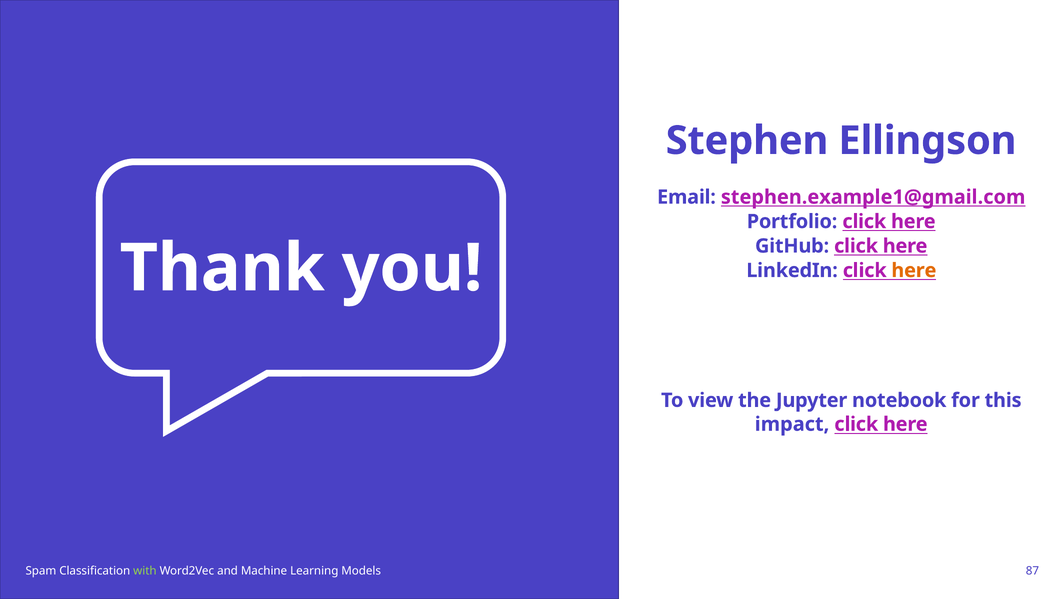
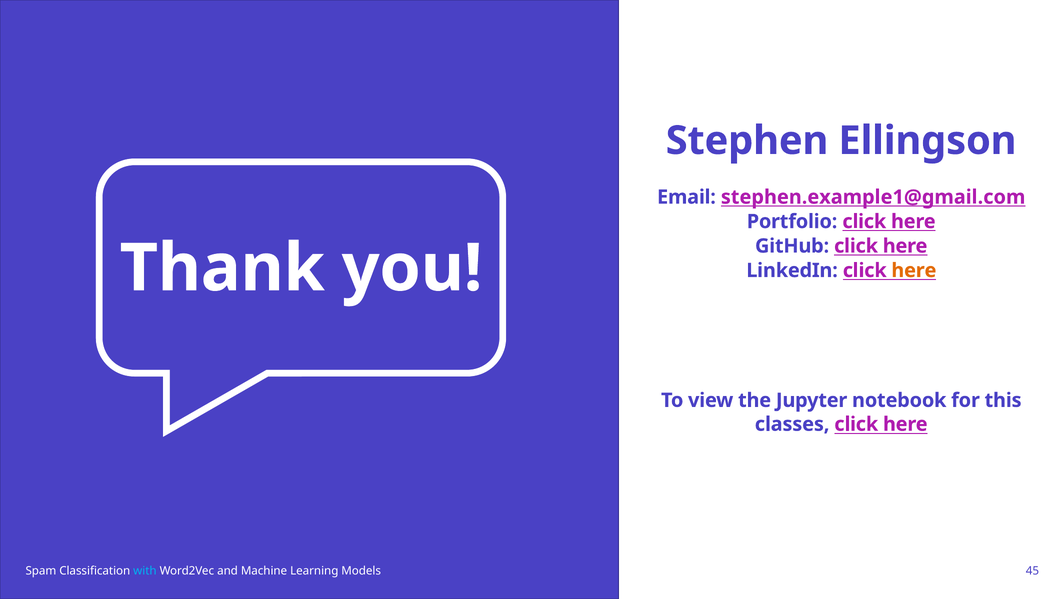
impact: impact -> classes
with colour: light green -> light blue
87: 87 -> 45
